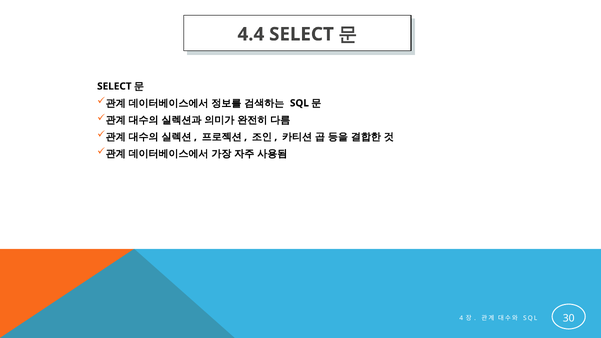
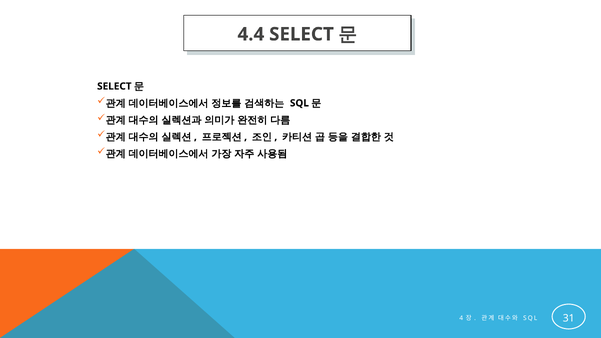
30: 30 -> 31
